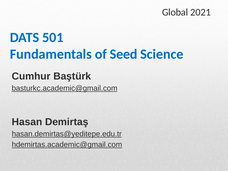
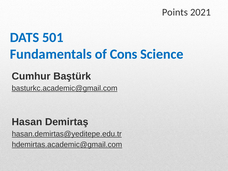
Global: Global -> Points
Seed: Seed -> Cons
